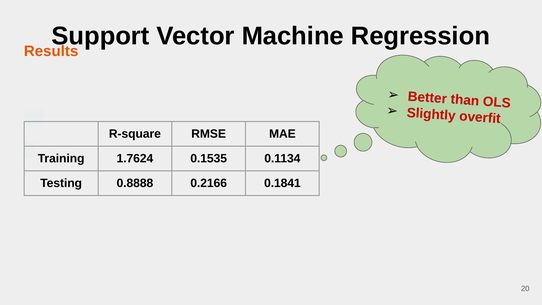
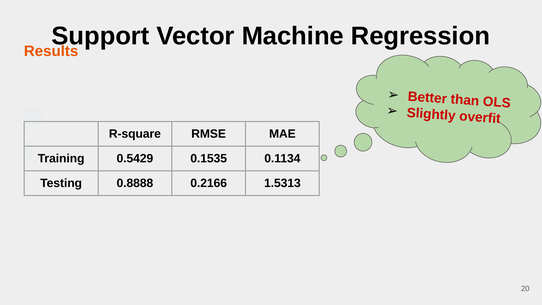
1.7624: 1.7624 -> 0.5429
0.1841: 0.1841 -> 1.5313
